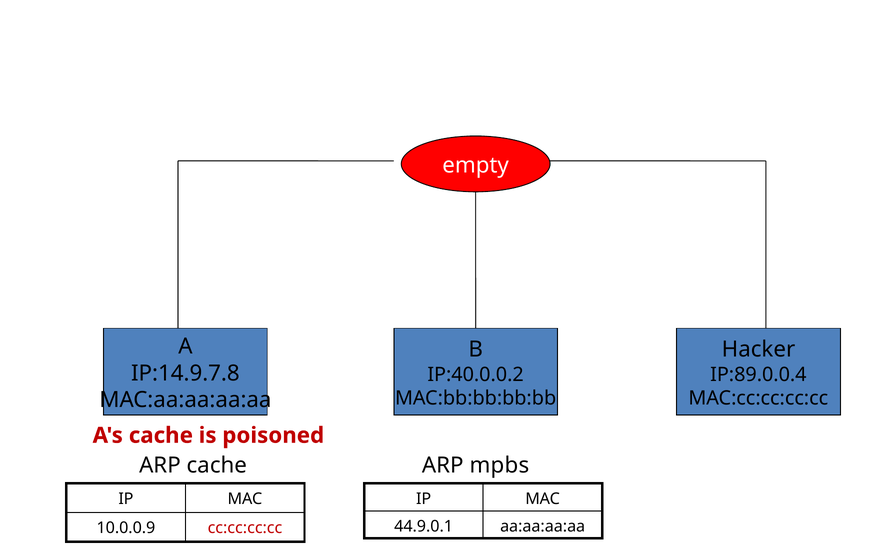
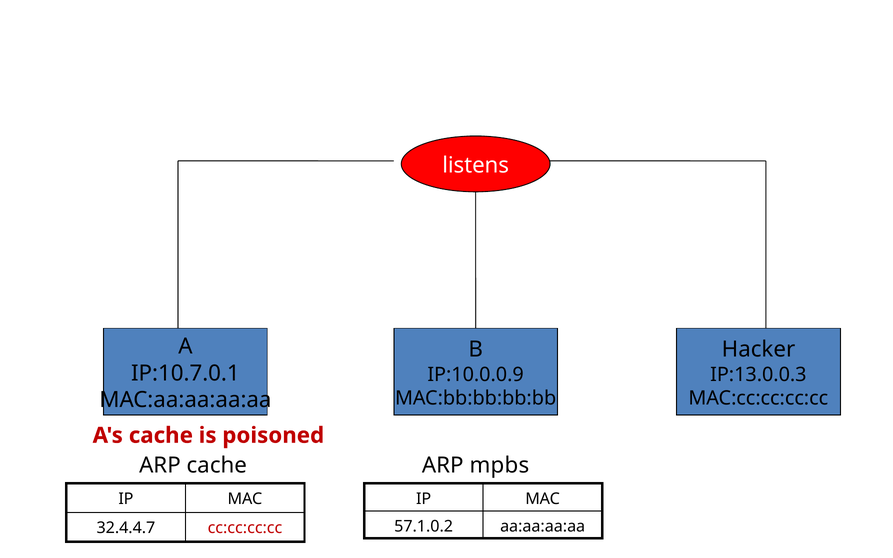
empty: empty -> listens
IP:14.9.7.8: IP:14.9.7.8 -> IP:10.7.0.1
IP:40.0.0.2: IP:40.0.0.2 -> IP:10.0.0.9
IP:89.0.0.4: IP:89.0.0.4 -> IP:13.0.0.3
44.9.0.1: 44.9.0.1 -> 57.1.0.2
10.0.0.9: 10.0.0.9 -> 32.4.4.7
